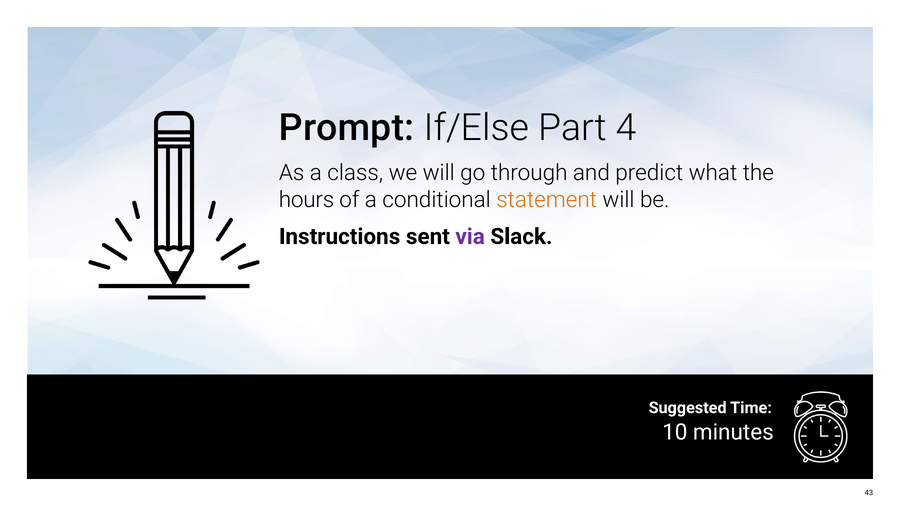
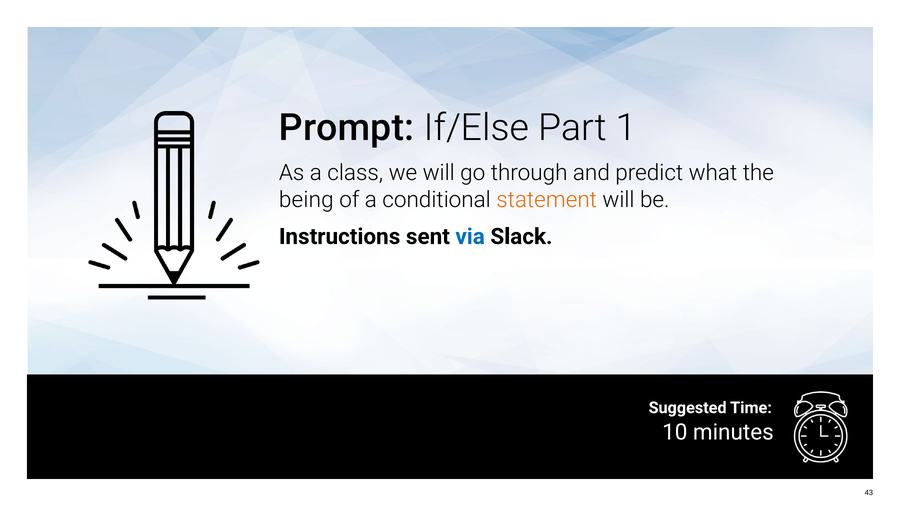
4: 4 -> 1
hours: hours -> being
via colour: purple -> blue
